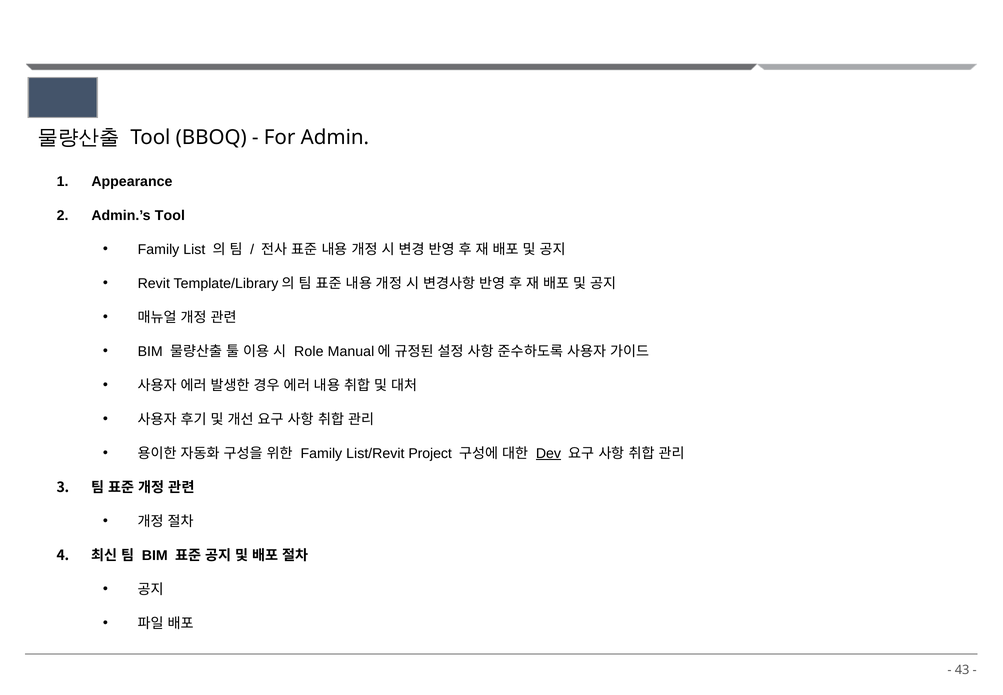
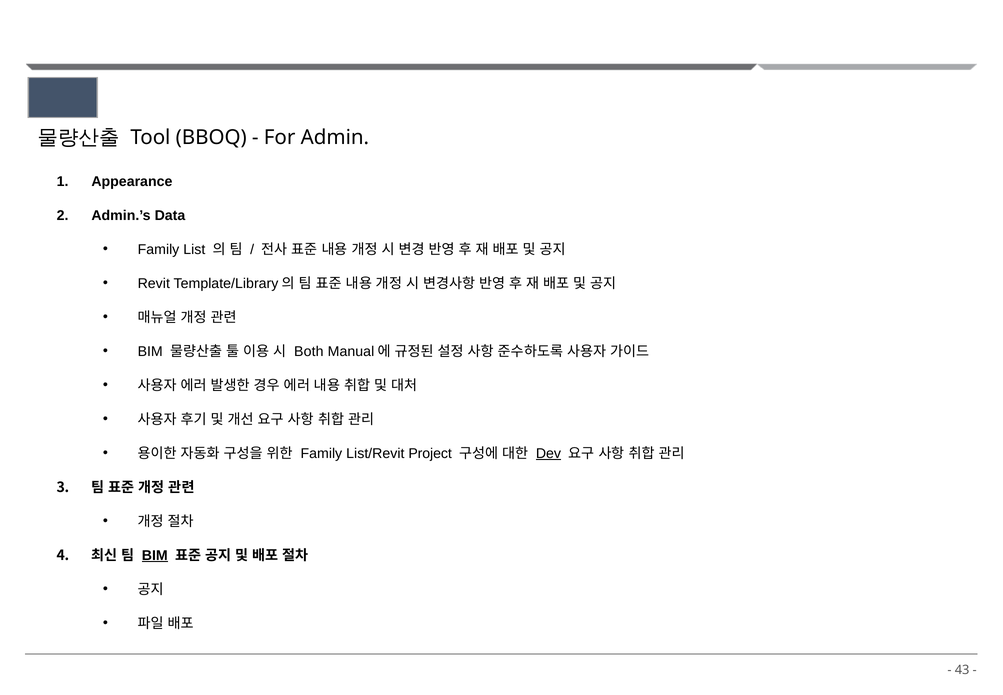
Admin.’s Tool: Tool -> Data
Role: Role -> Both
BIM at (155, 555) underline: none -> present
